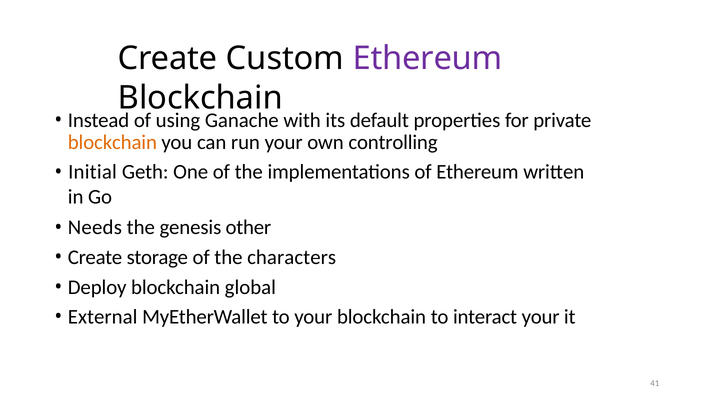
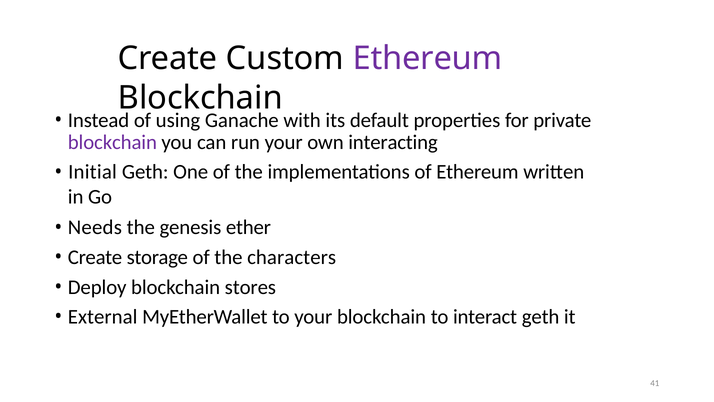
blockchain at (112, 142) colour: orange -> purple
controlling: controlling -> interacting
other: other -> ether
global: global -> stores
interact your: your -> geth
